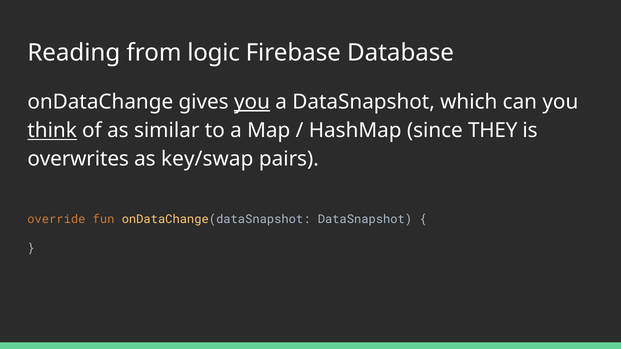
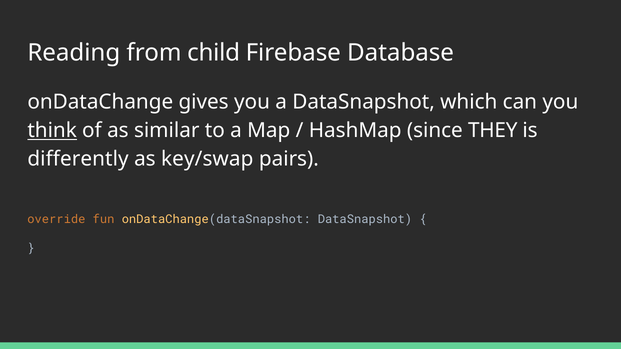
logic: logic -> child
you at (252, 102) underline: present -> none
overwrites: overwrites -> differently
